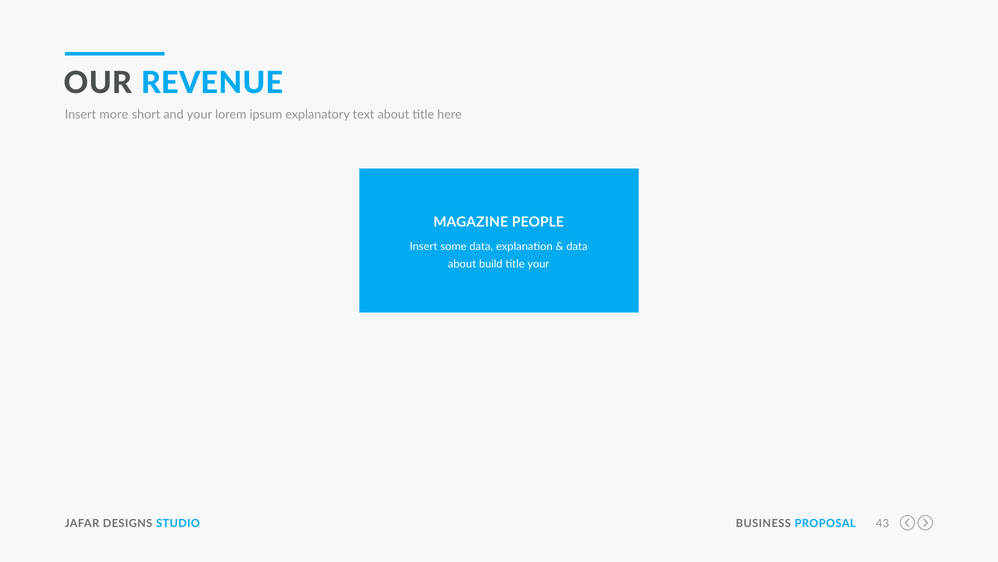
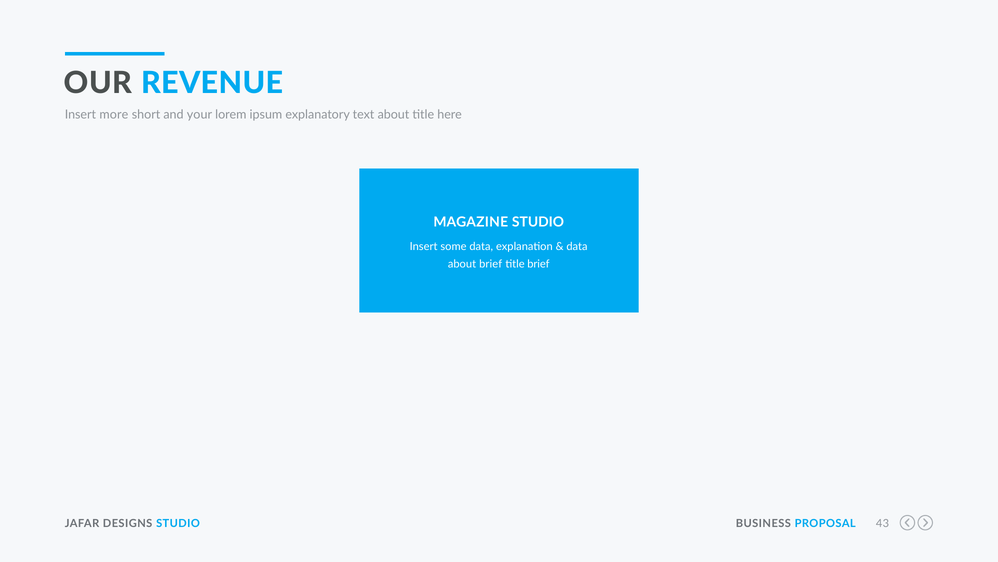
MAGAZINE PEOPLE: PEOPLE -> STUDIO
about build: build -> brief
title your: your -> brief
